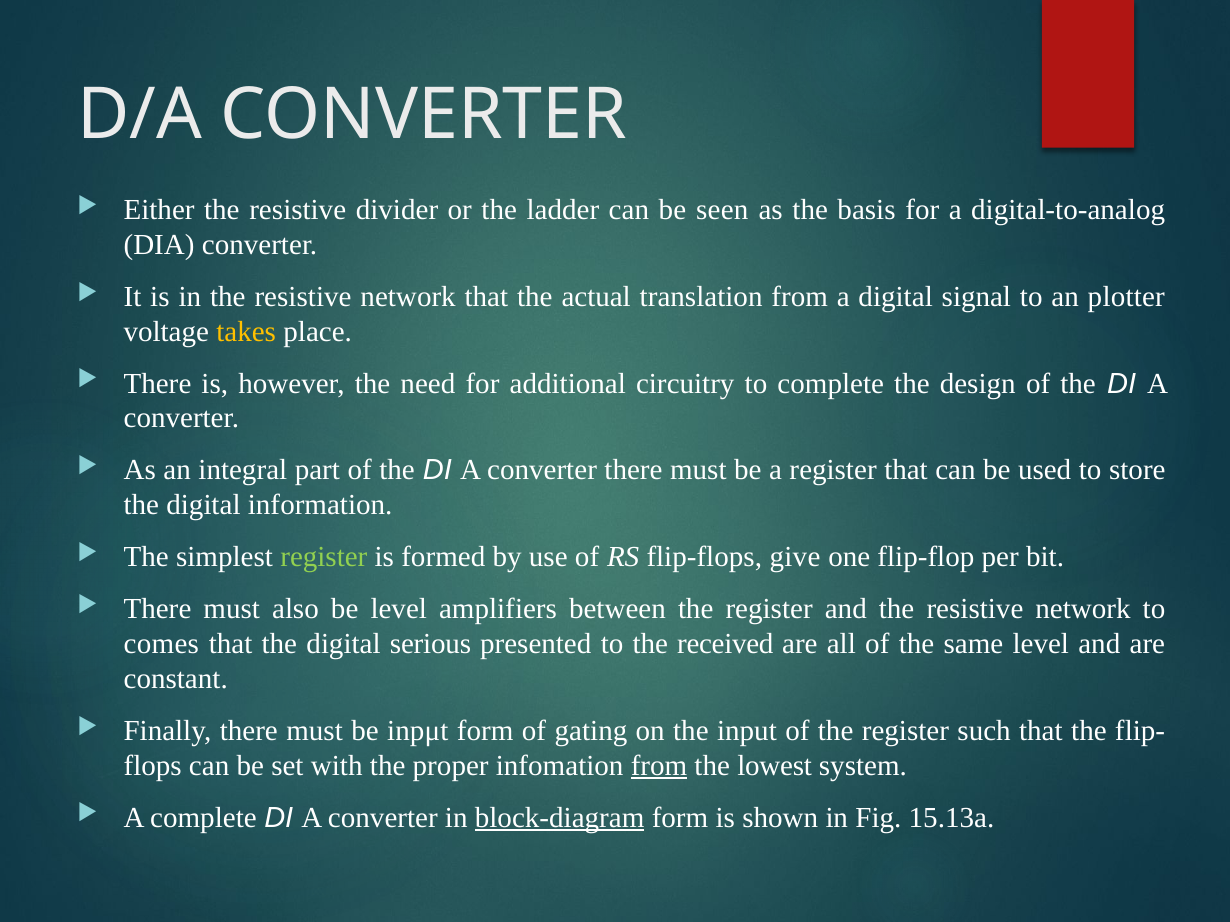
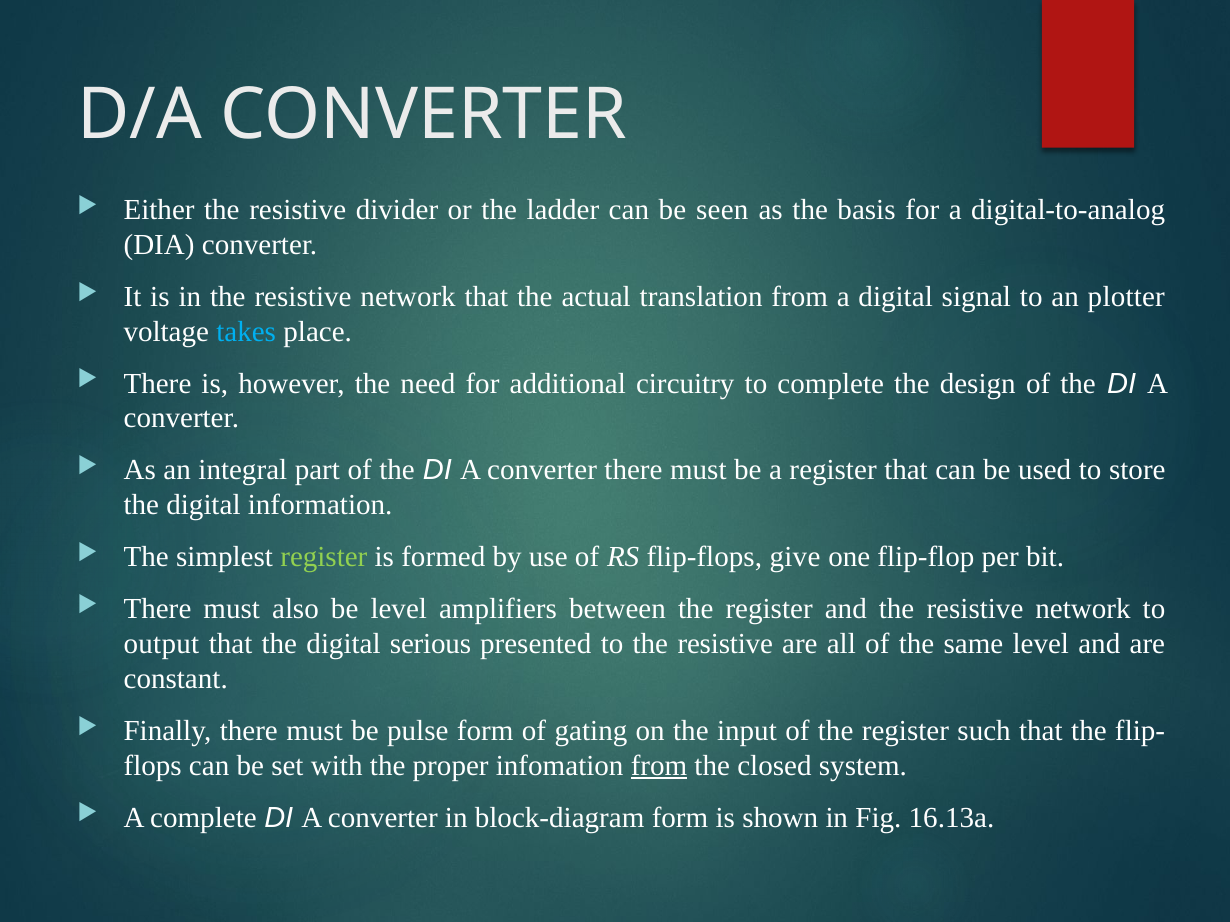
takes colour: yellow -> light blue
comes: comes -> output
to the received: received -> resistive
inpμt: inpμt -> pulse
lowest: lowest -> closed
block-diagram underline: present -> none
15.13a: 15.13a -> 16.13a
